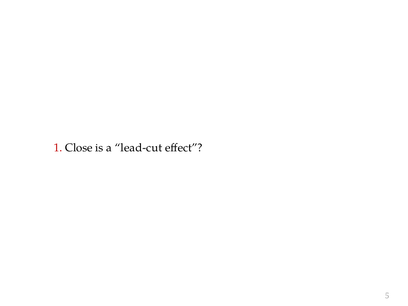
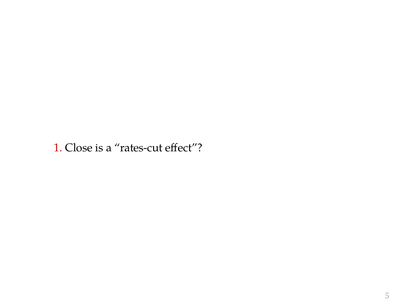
lead-cut: lead-cut -> rates-cut
